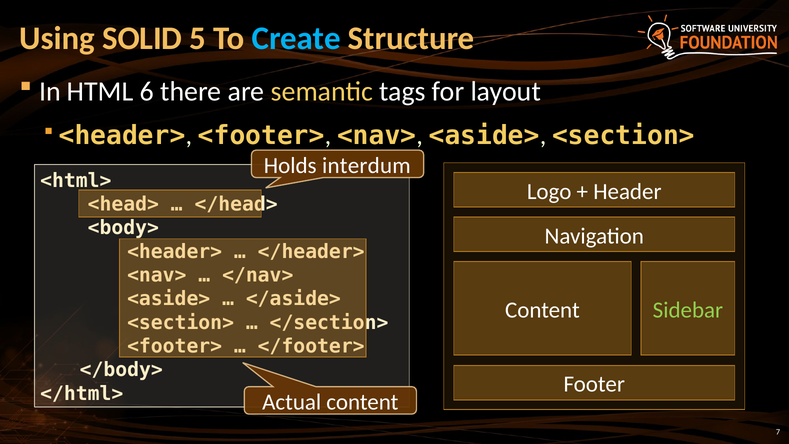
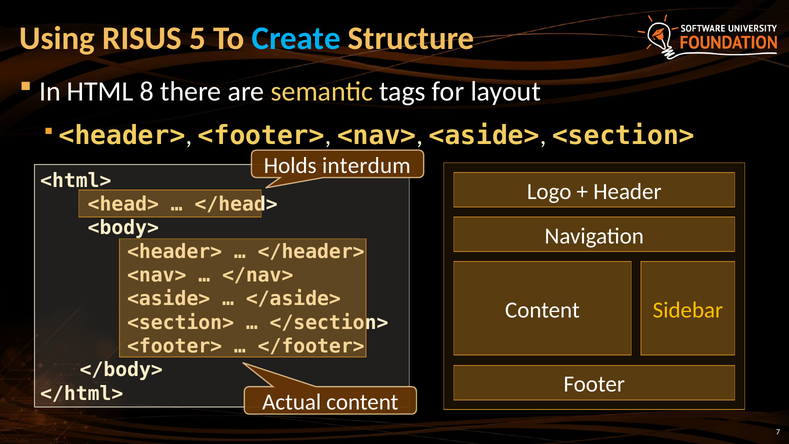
SOLID: SOLID -> RISUS
6: 6 -> 8
Sidebar colour: light green -> yellow
